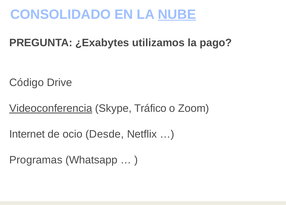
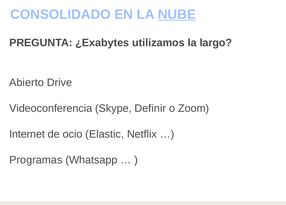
pago: pago -> largo
Código: Código -> Abierto
Videoconferencia underline: present -> none
Tráfico: Tráfico -> Definir
Desde: Desde -> Elastic
